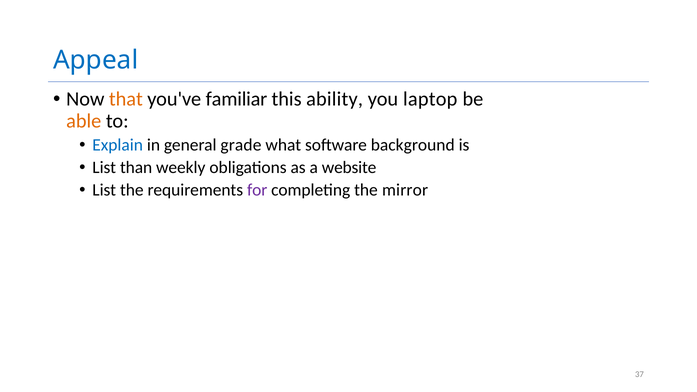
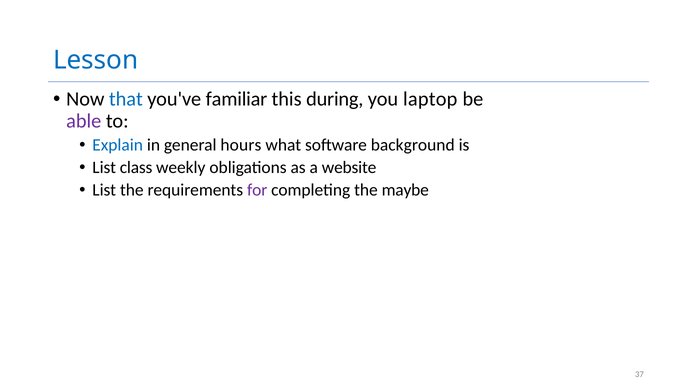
Appeal: Appeal -> Lesson
that colour: orange -> blue
ability: ability -> during
able colour: orange -> purple
grade: grade -> hours
than: than -> class
mirror: mirror -> maybe
